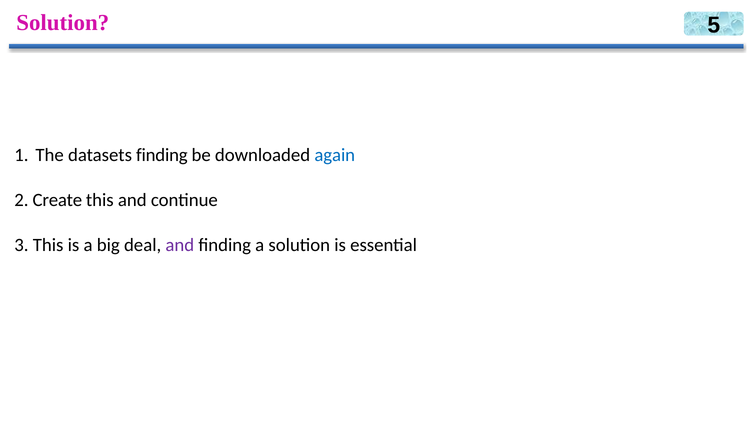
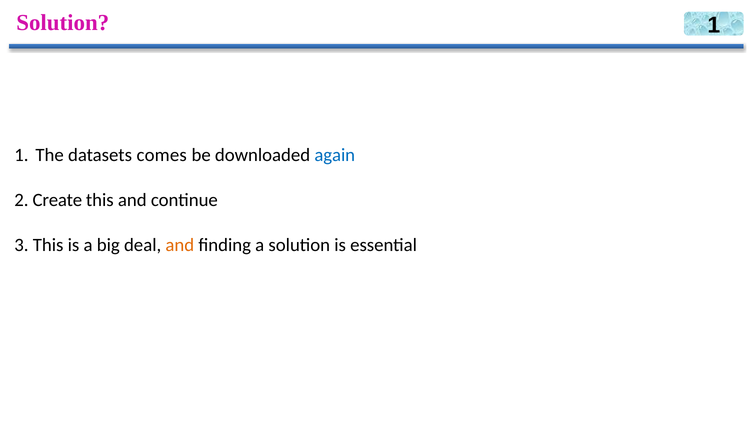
Solution 5: 5 -> 1
datasets finding: finding -> comes
and at (180, 245) colour: purple -> orange
